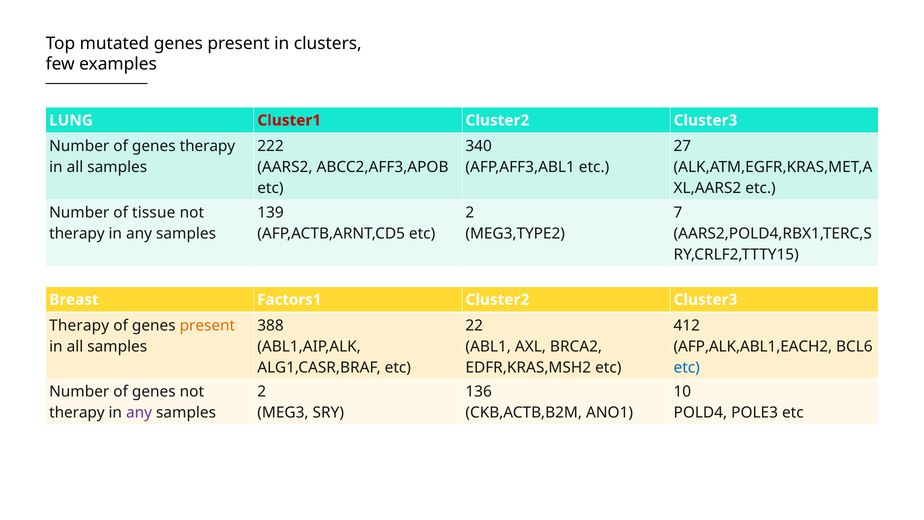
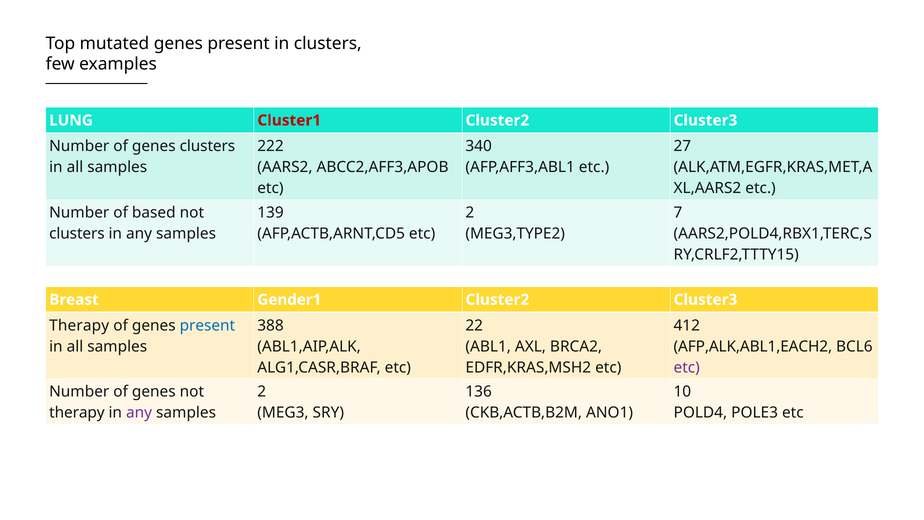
genes therapy: therapy -> clusters
tissue: tissue -> based
therapy at (77, 233): therapy -> clusters
Factors1: Factors1 -> Gender1
present at (207, 325) colour: orange -> blue
etc at (687, 367) colour: blue -> purple
